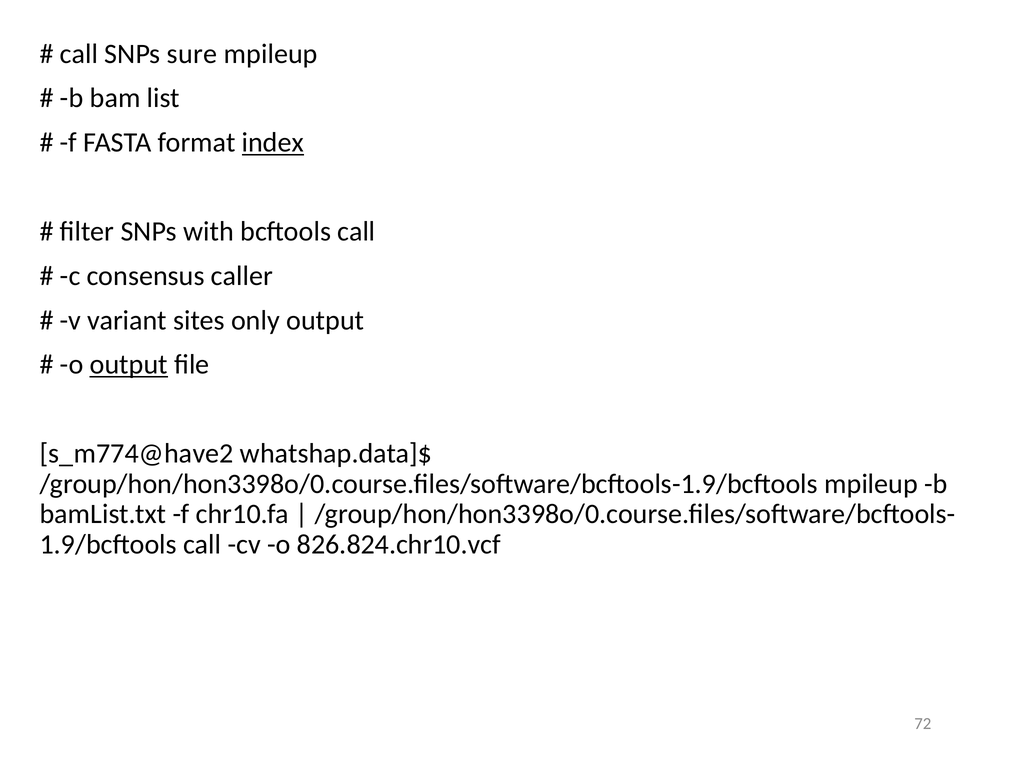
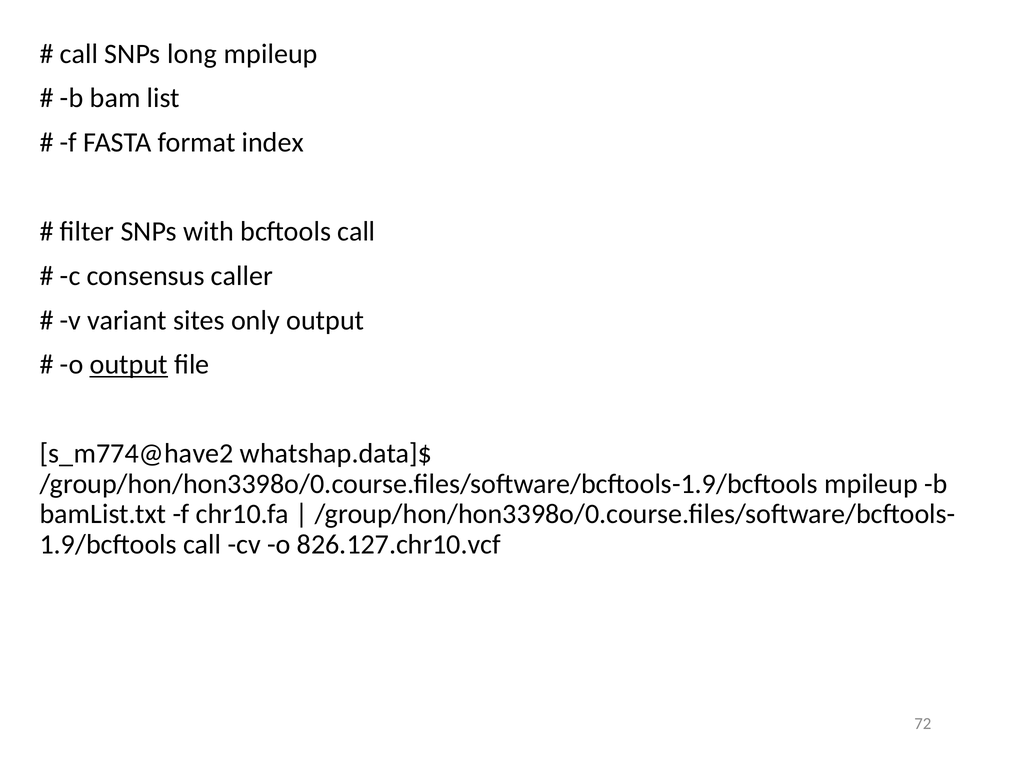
sure: sure -> long
index underline: present -> none
826.824.chr10.vcf: 826.824.chr10.vcf -> 826.127.chr10.vcf
